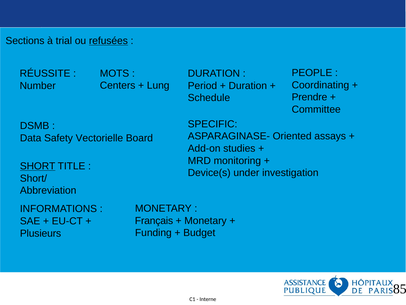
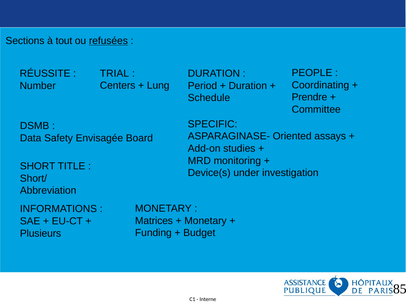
trial: trial -> tout
MOTS: MOTS -> TRIAL
Vectorielle: Vectorielle -> Envisagée
SHORT underline: present -> none
Français: Français -> Matrices
